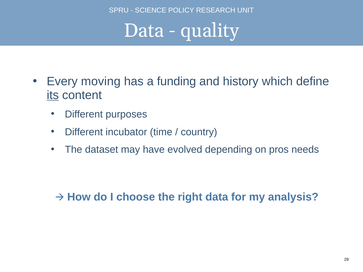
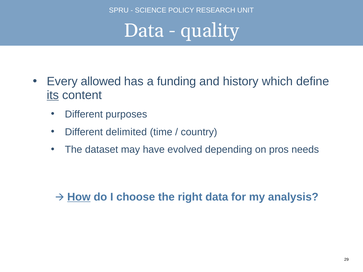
moving: moving -> allowed
incubator: incubator -> delimited
How underline: none -> present
